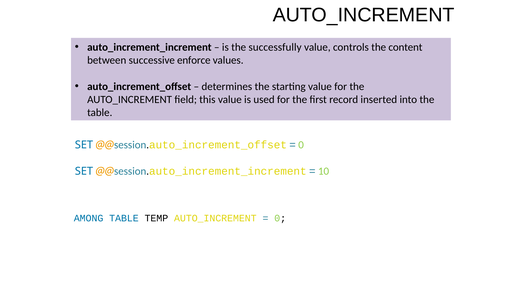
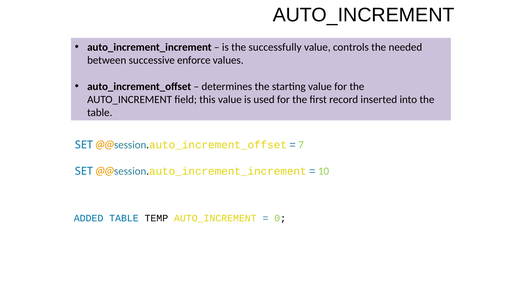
content: content -> needed
0 at (301, 145): 0 -> 7
AMONG: AMONG -> ADDED
